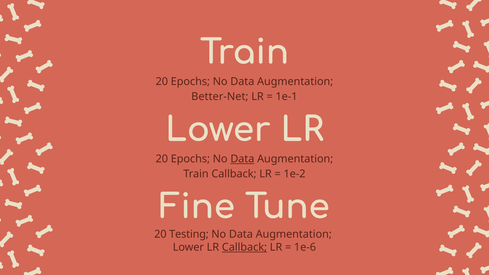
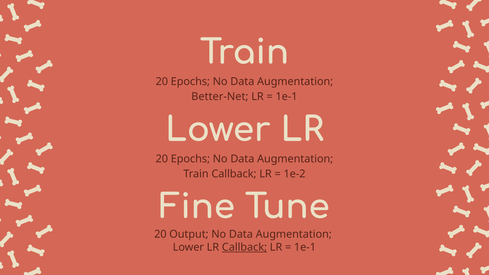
Data at (242, 159) underline: present -> none
Testing: Testing -> Output
1e-6 at (305, 247): 1e-6 -> 1e-1
